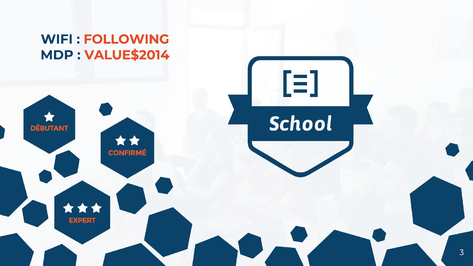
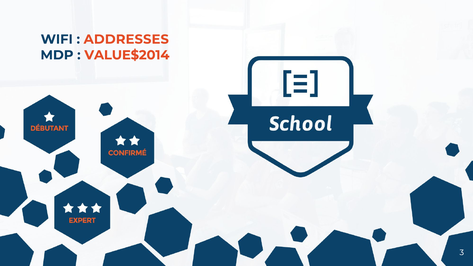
FOLLOWING: FOLLOWING -> ADDRESSES
